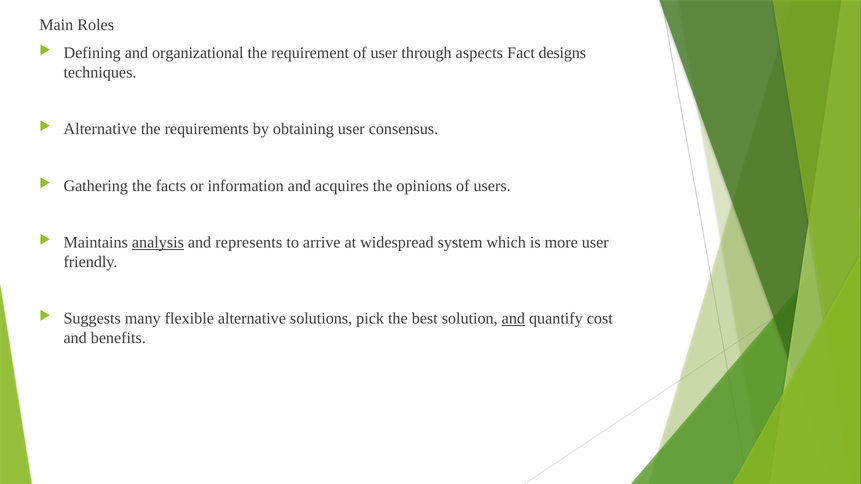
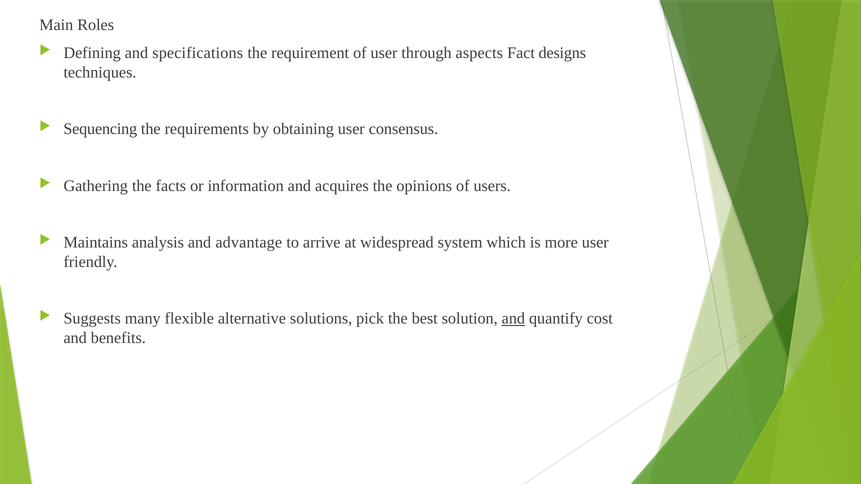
organizational: organizational -> specifications
Alternative at (100, 129): Alternative -> Sequencing
analysis underline: present -> none
represents: represents -> advantage
